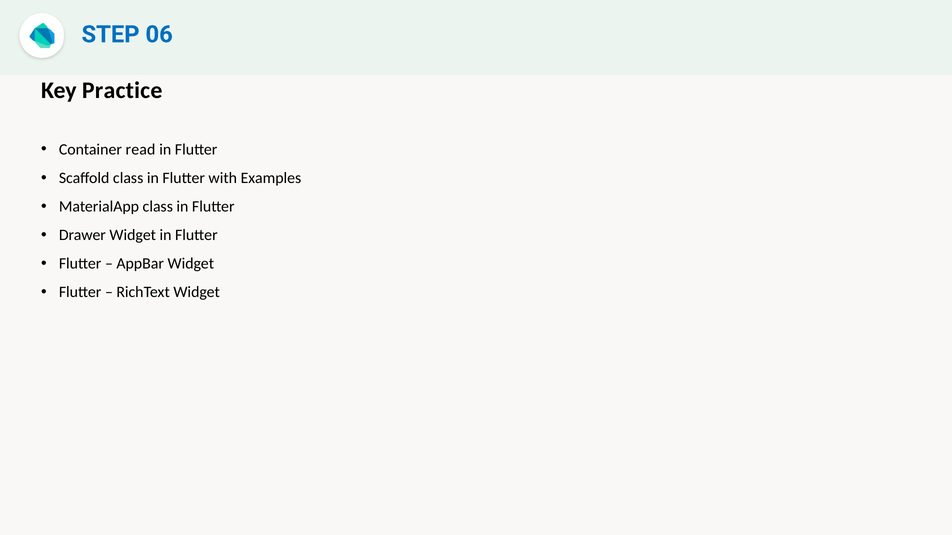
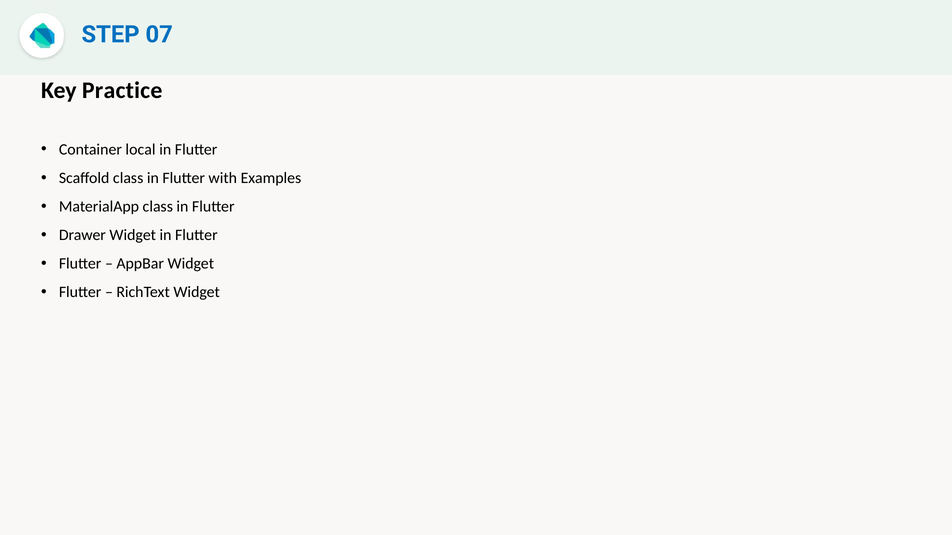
06: 06 -> 07
read: read -> local
